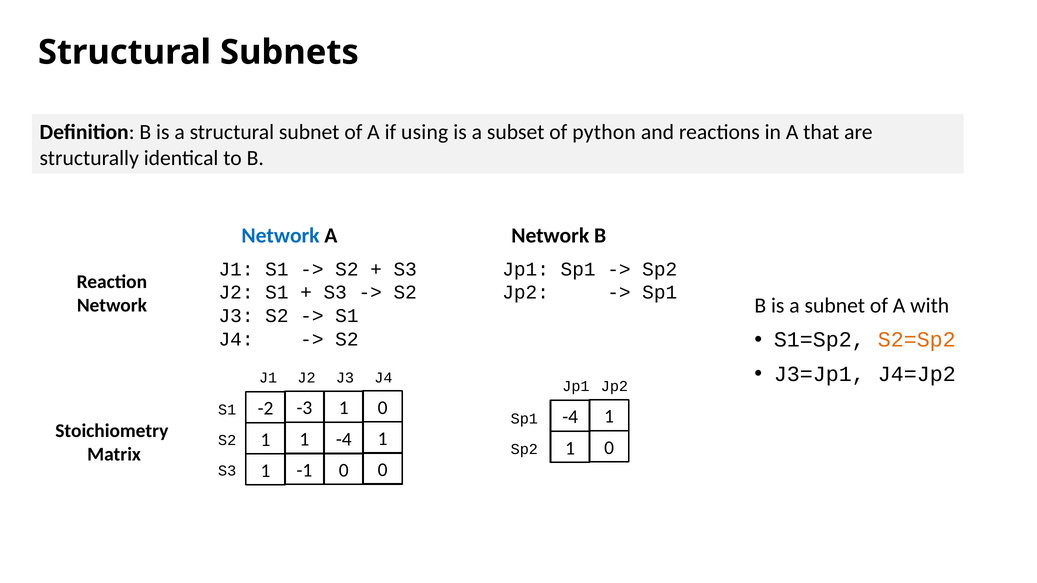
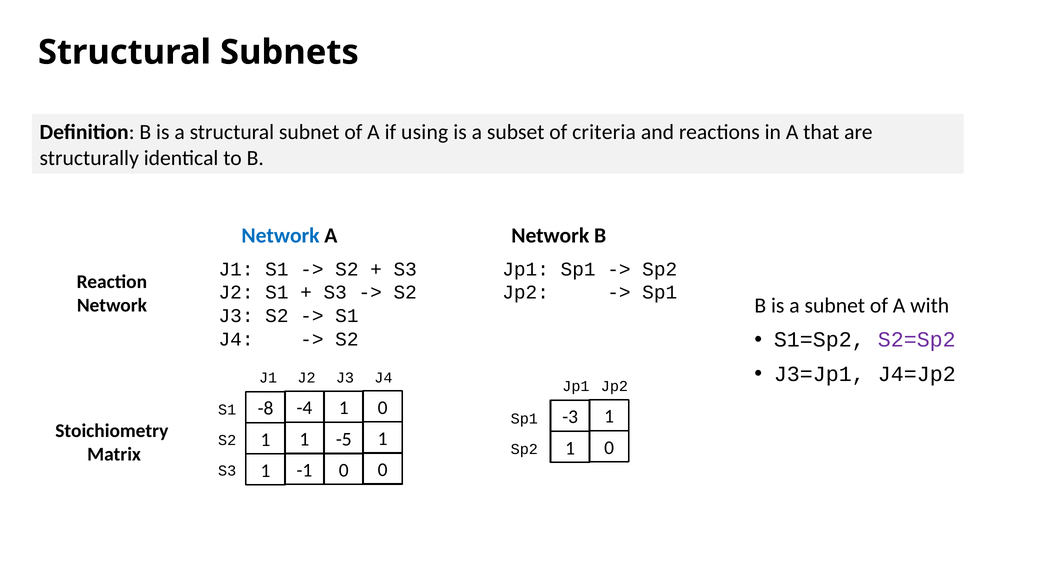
python: python -> criteria
S2=Sp2 colour: orange -> purple
-3: -3 -> -4
-2: -2 -> -8
-4 at (570, 417): -4 -> -3
-4 at (344, 439): -4 -> -5
